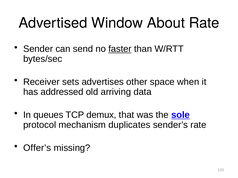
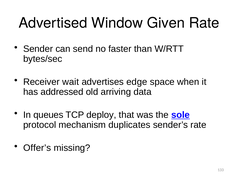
About: About -> Given
faster underline: present -> none
sets: sets -> wait
other: other -> edge
demux: demux -> deploy
